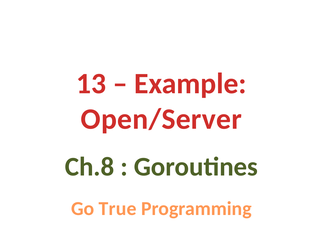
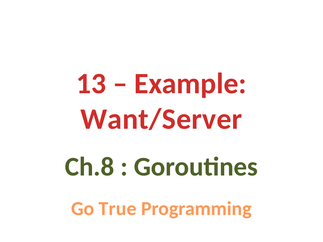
Open/Server: Open/Server -> Want/Server
